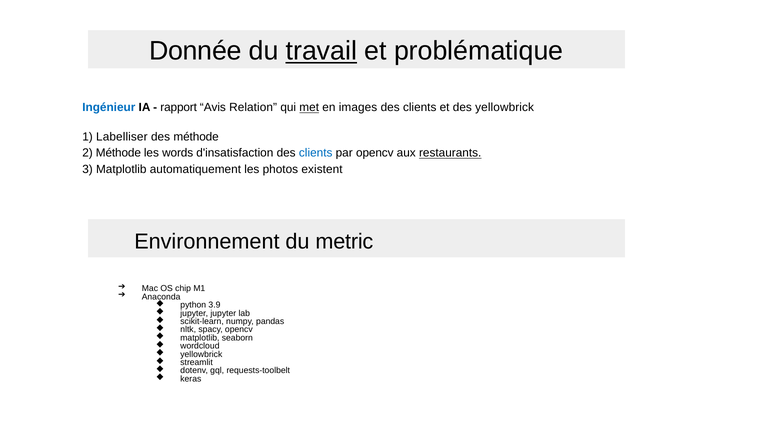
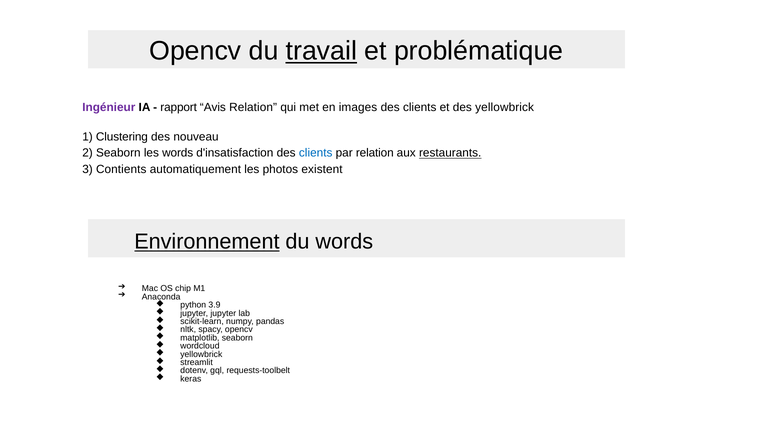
Donnée at (195, 51): Donnée -> Opencv
Ingénieur colour: blue -> purple
met underline: present -> none
Labelliser: Labelliser -> Clustering
des méthode: méthode -> nouveau
2 Méthode: Méthode -> Seaborn
par opencv: opencv -> relation
3 Matplotlib: Matplotlib -> Contients
Environnement underline: none -> present
du metric: metric -> words
